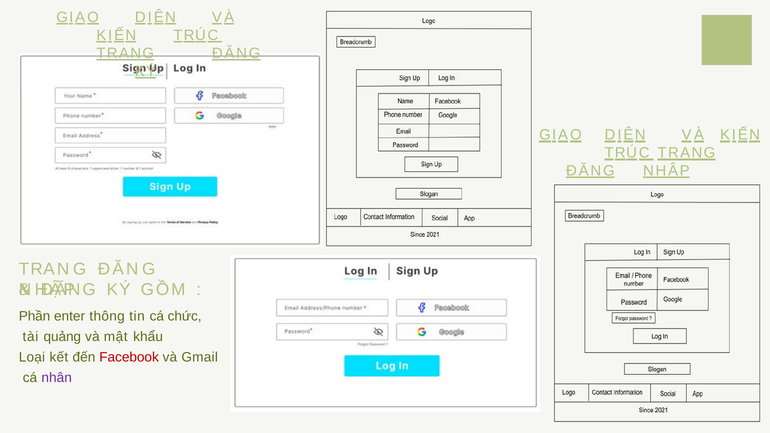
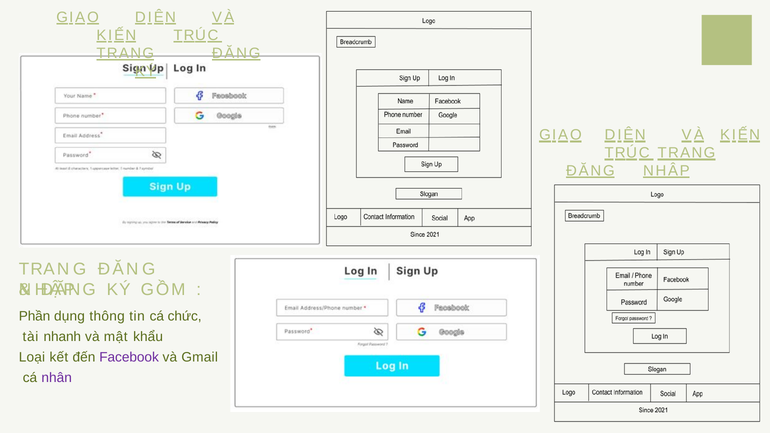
enter: enter -> dụng
quảng: quảng -> nhanh
Facebook colour: red -> purple
